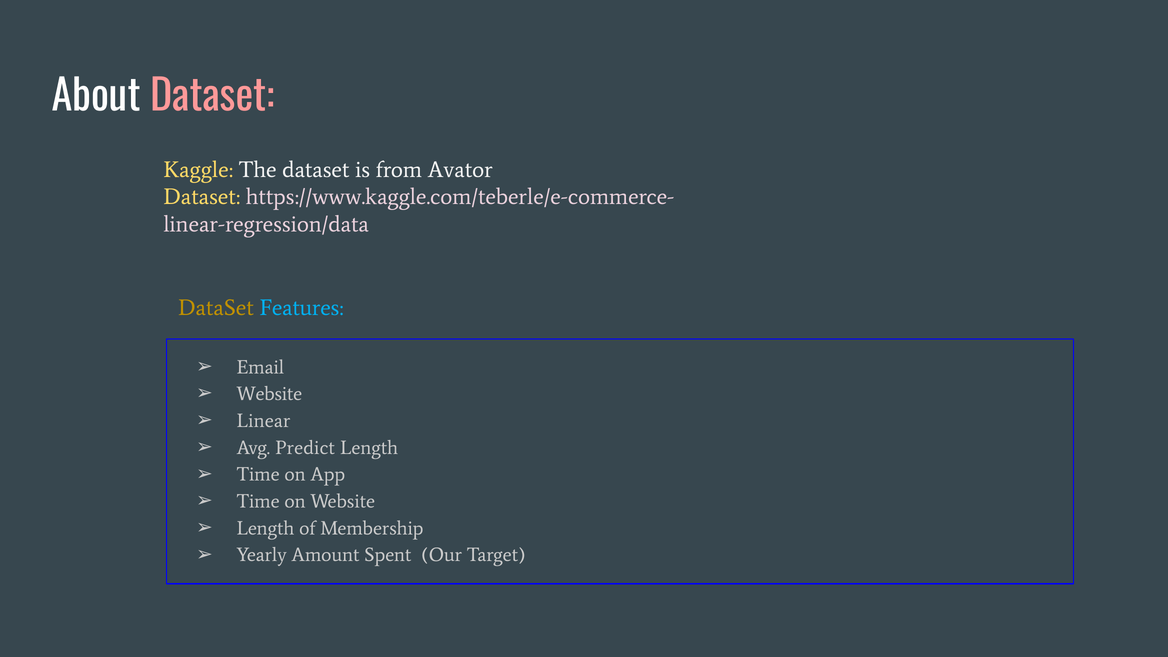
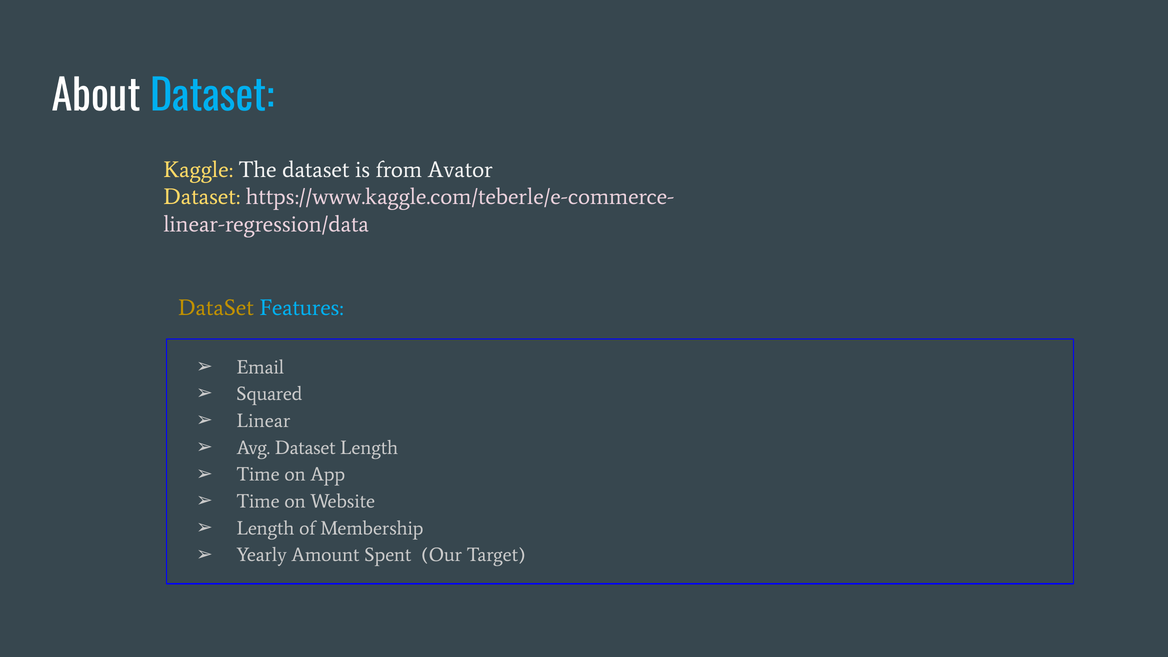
Dataset at (212, 97) colour: pink -> light blue
Website at (269, 394): Website -> Squared
Avg Predict: Predict -> Dataset
